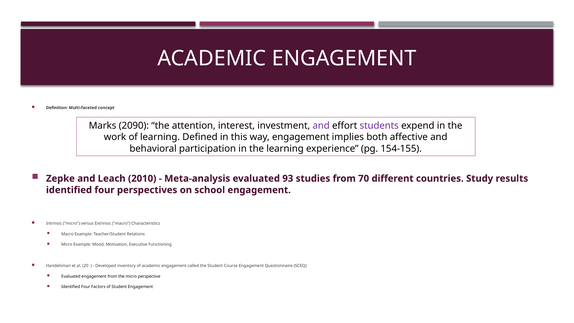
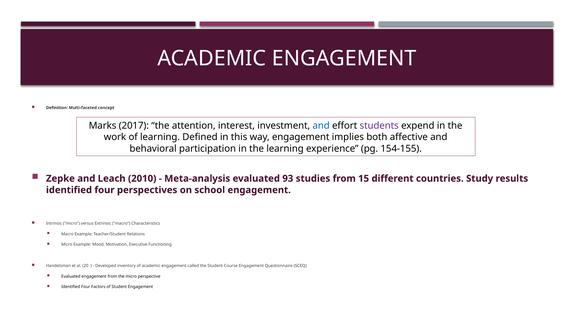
2090: 2090 -> 2017
and at (321, 126) colour: purple -> blue
70: 70 -> 15
